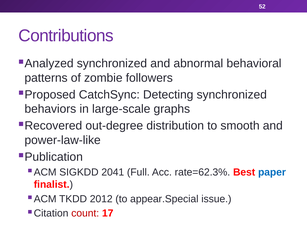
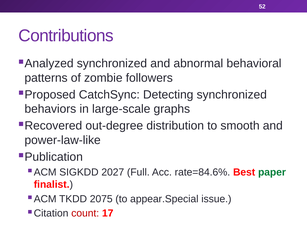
2041: 2041 -> 2027
rate=62.3%: rate=62.3% -> rate=84.6%
paper colour: blue -> green
2012: 2012 -> 2075
